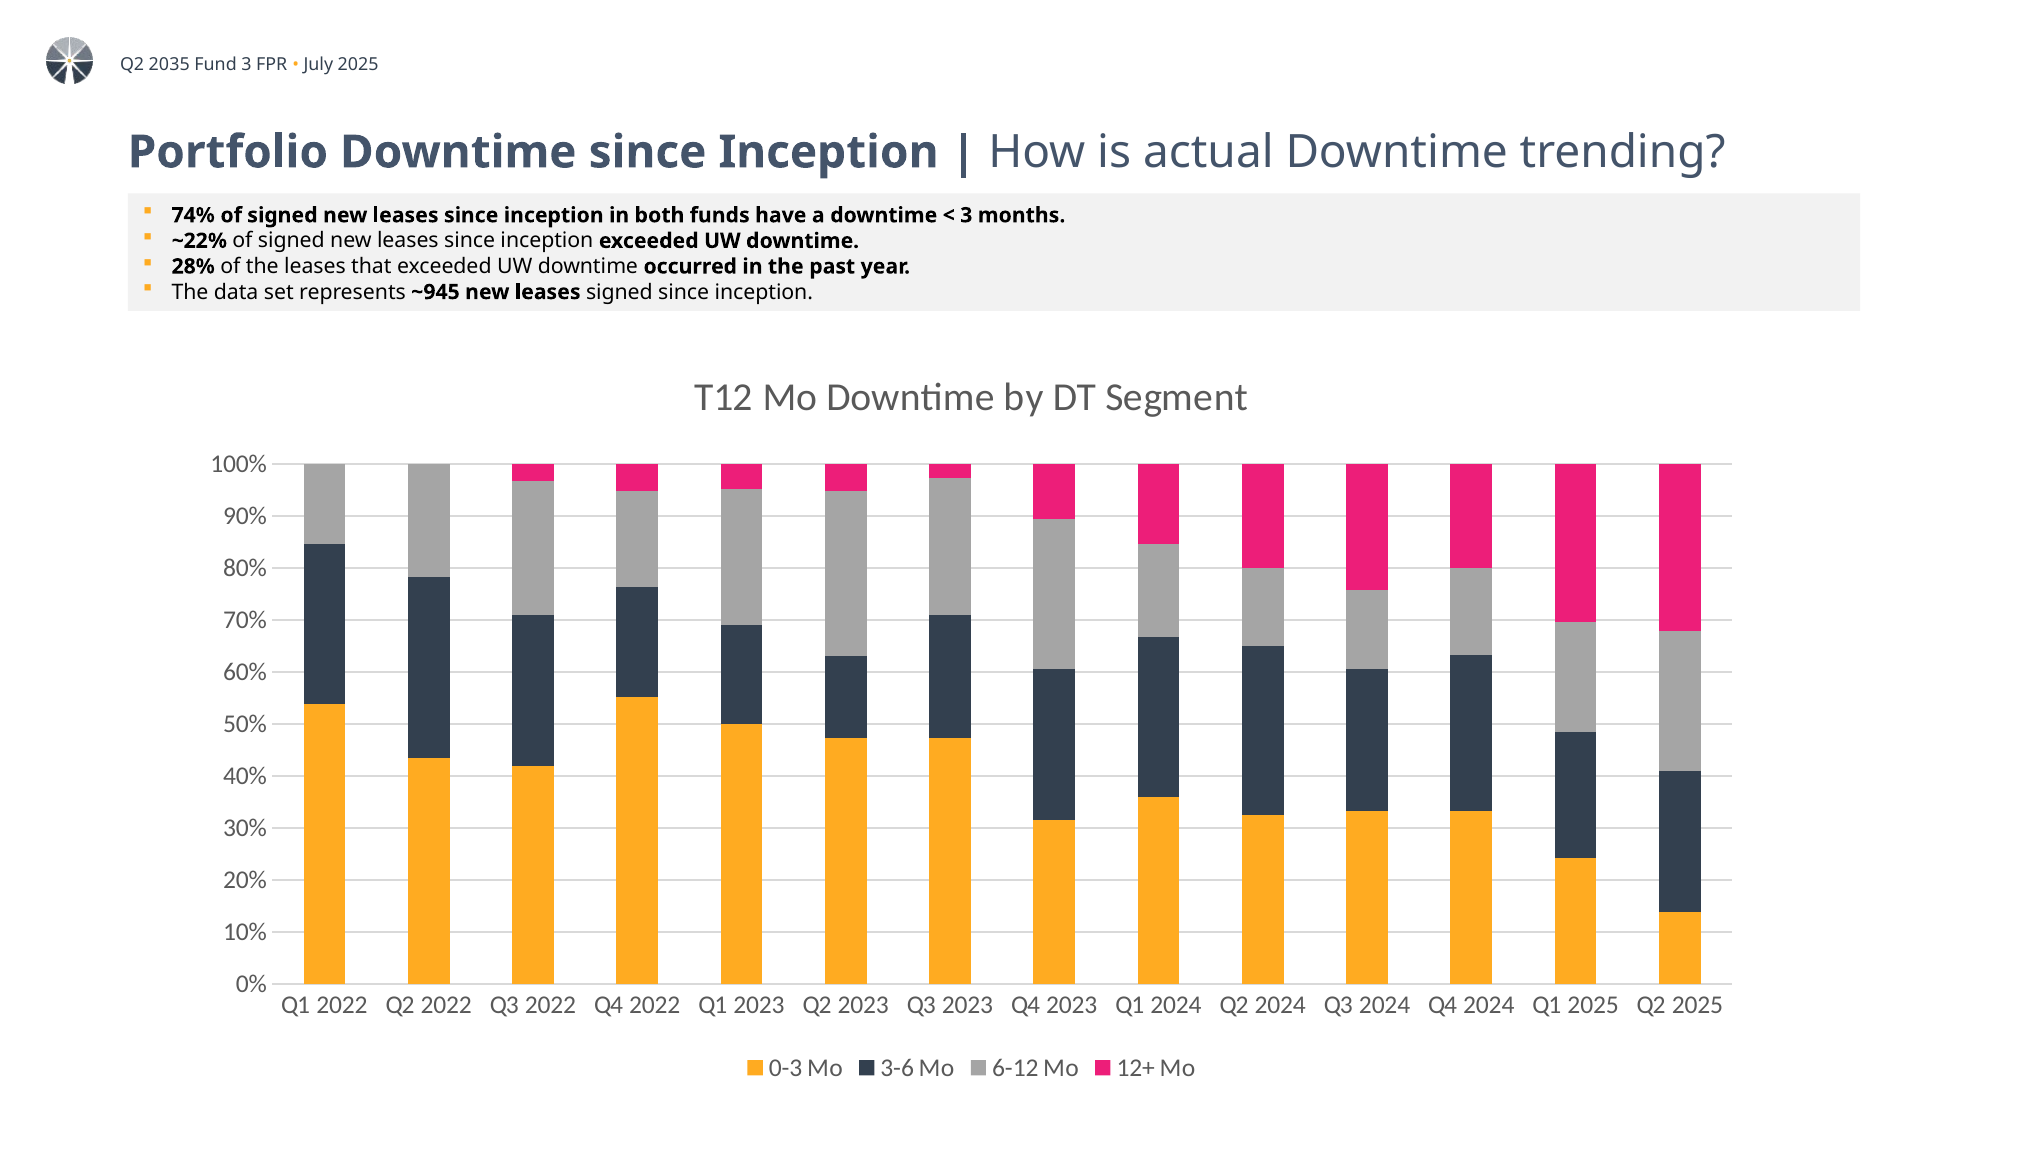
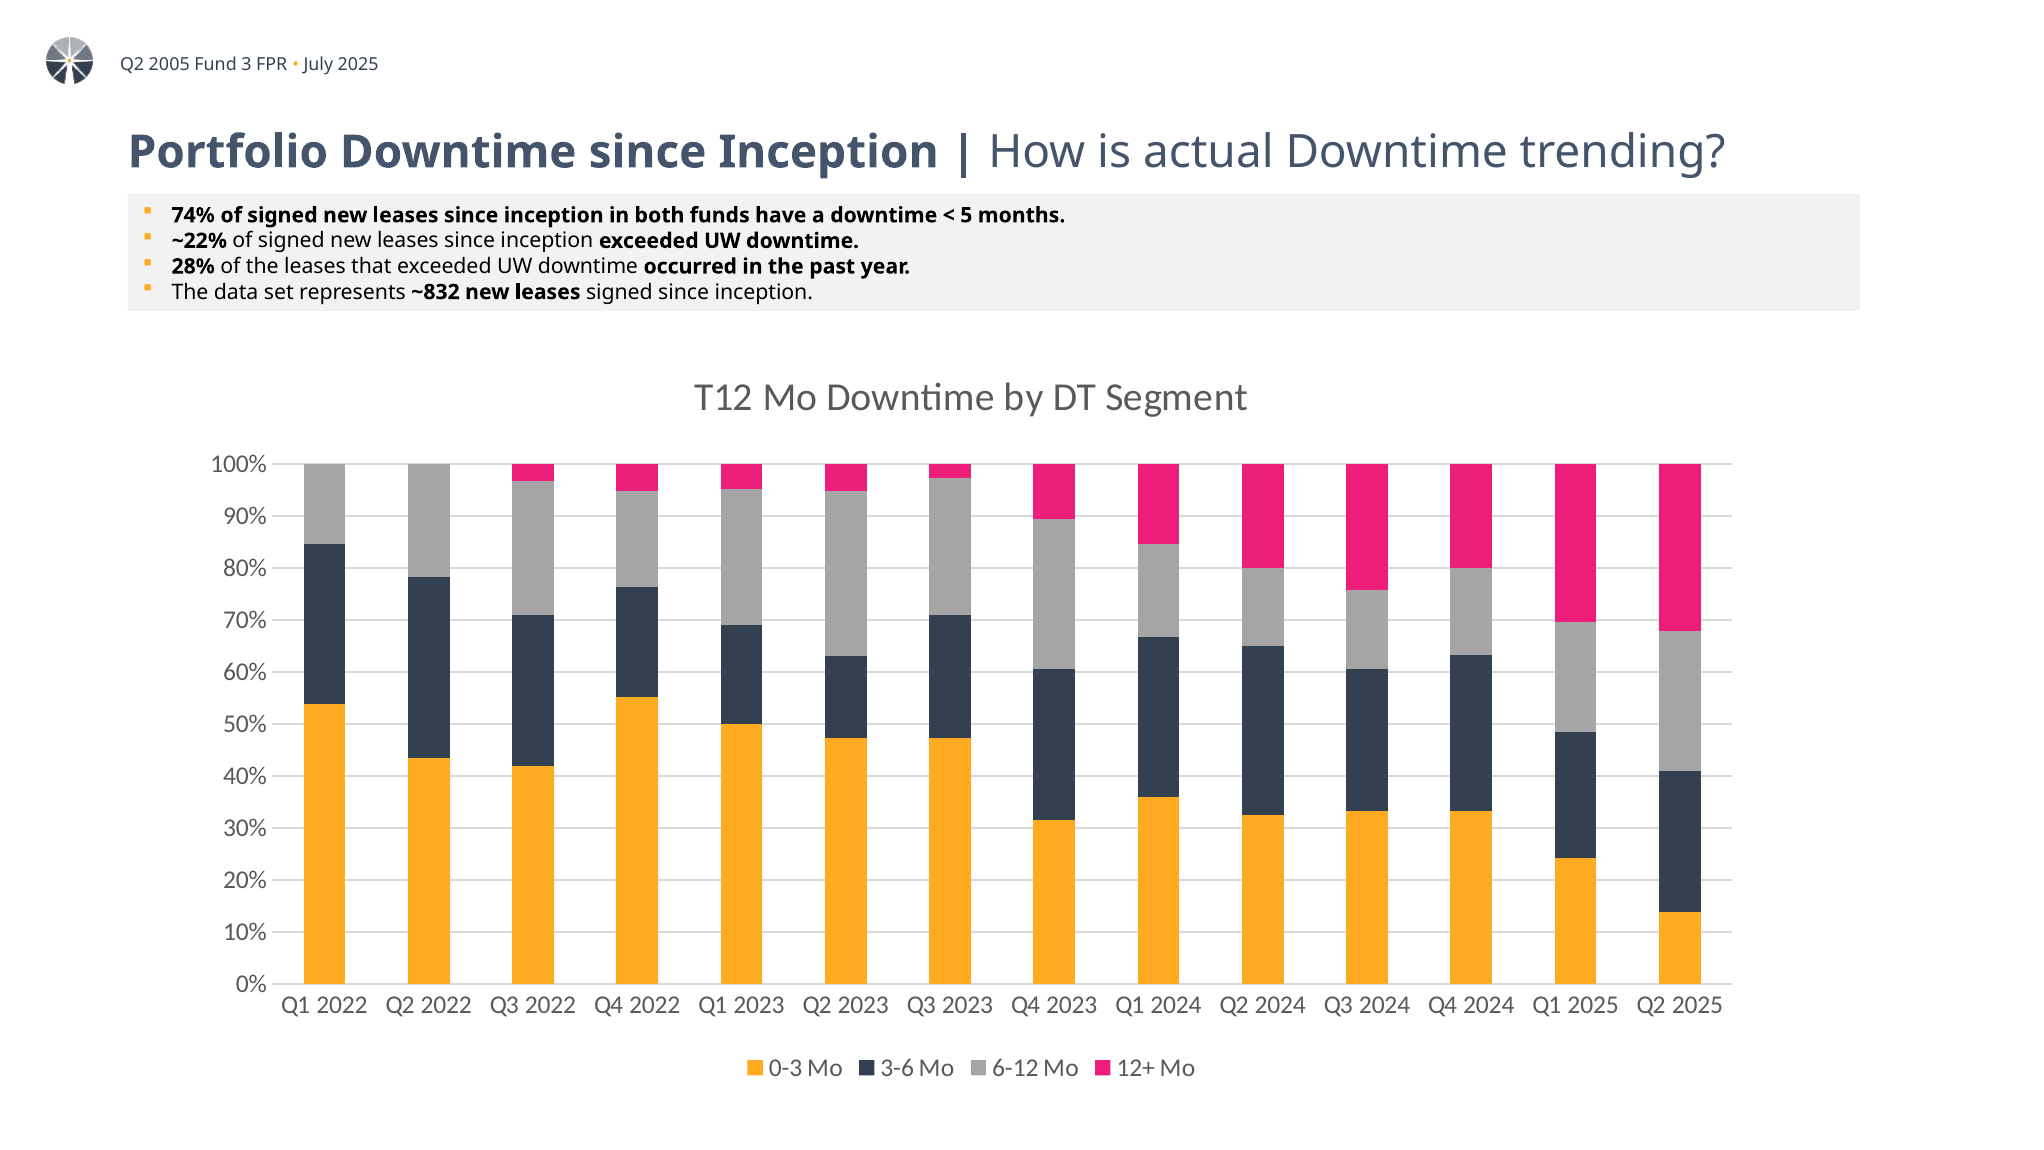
2035: 2035 -> 2005
3 at (966, 215): 3 -> 5
~945: ~945 -> ~832
